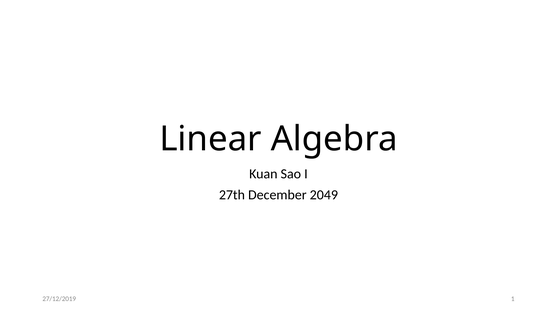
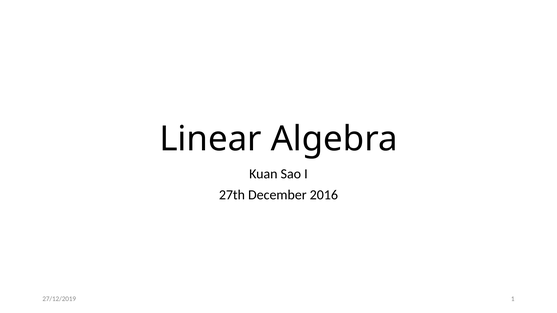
2049: 2049 -> 2016
